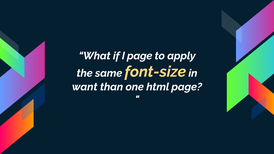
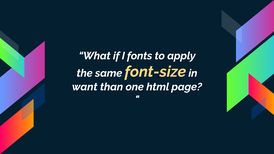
I page: page -> fonts
